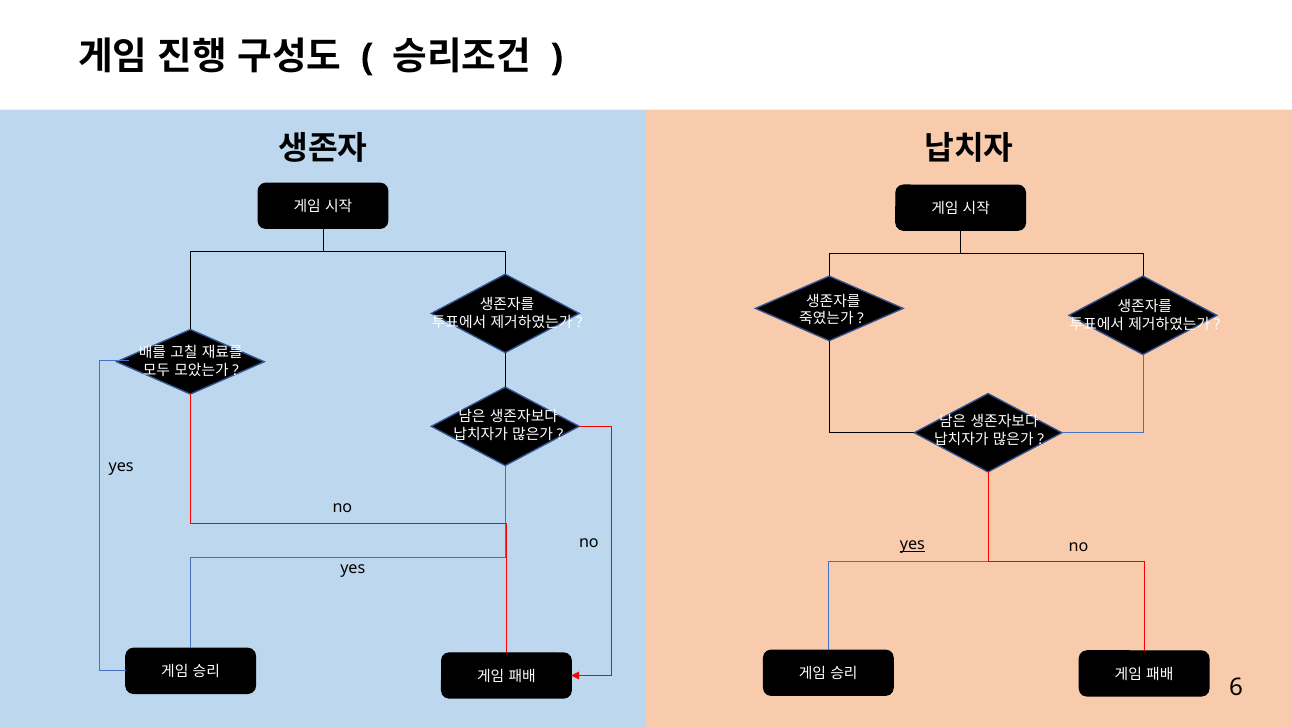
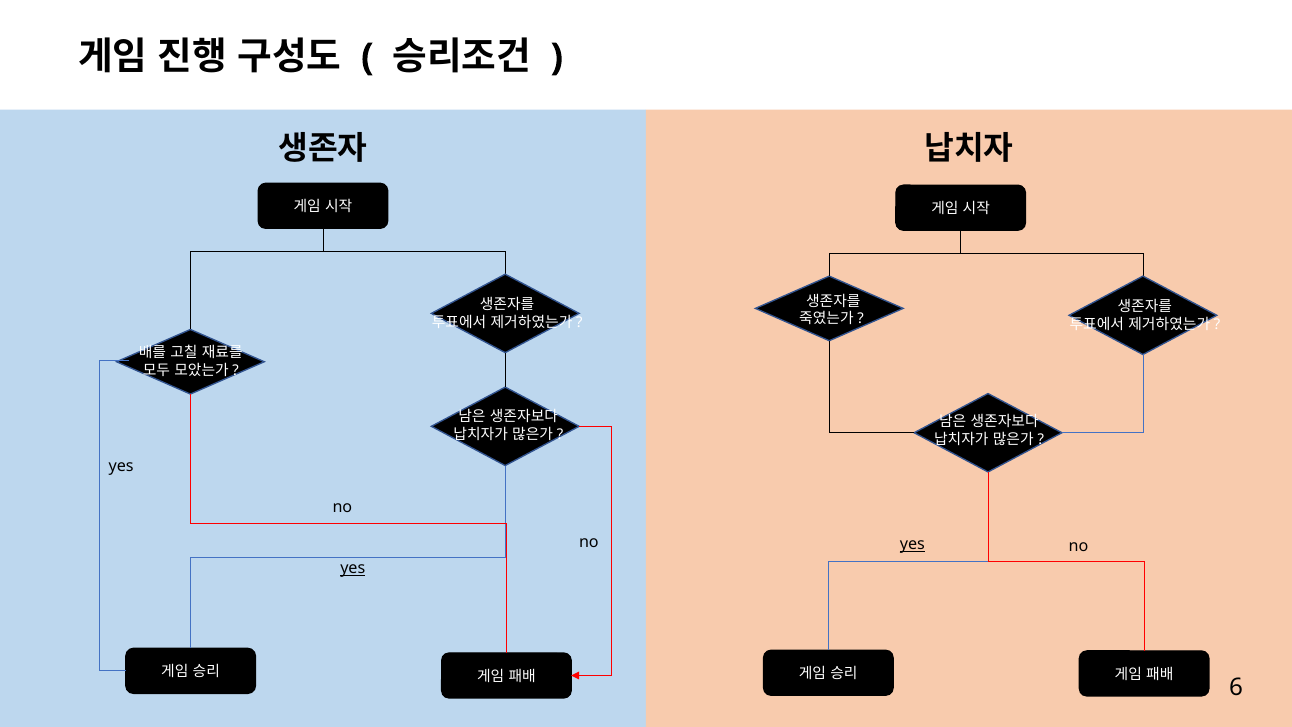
yes at (353, 568) underline: none -> present
